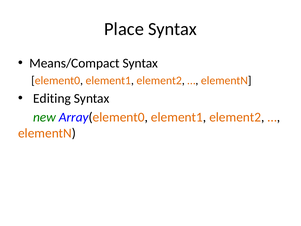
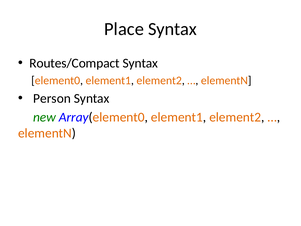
Means/Compact: Means/Compact -> Routes/Compact
Editing: Editing -> Person
